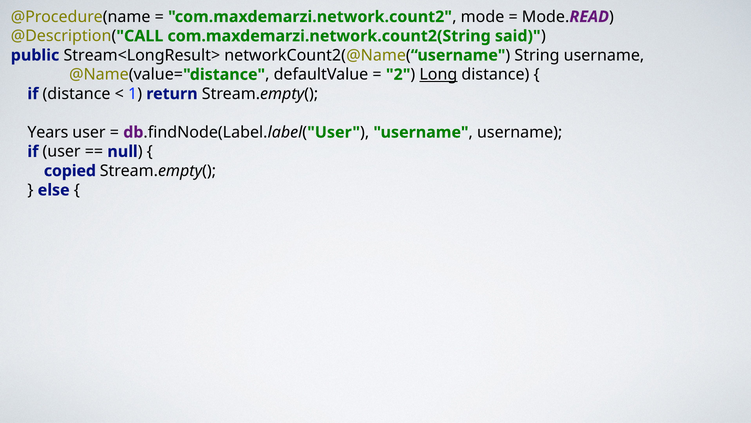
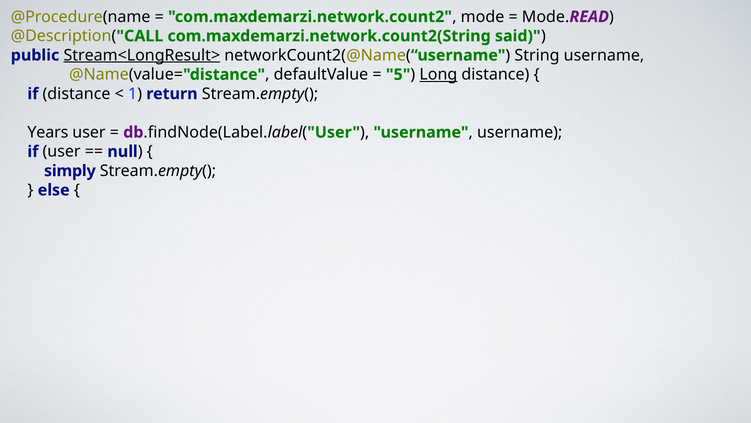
Stream<LongResult> underline: none -> present
2: 2 -> 5
copied: copied -> simply
